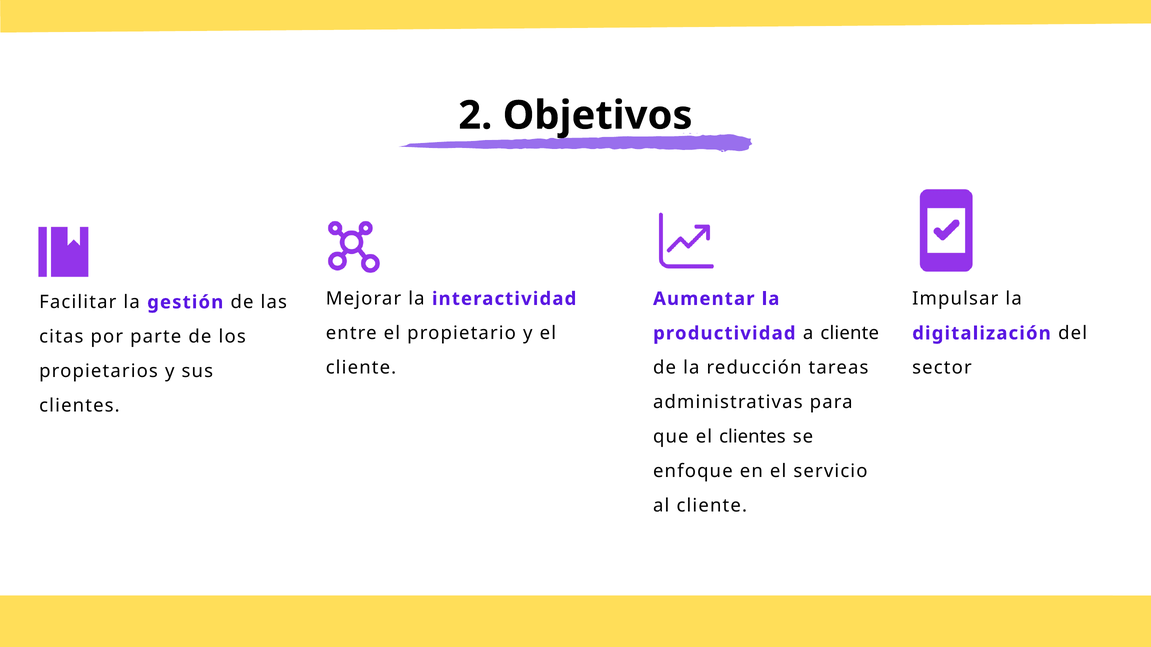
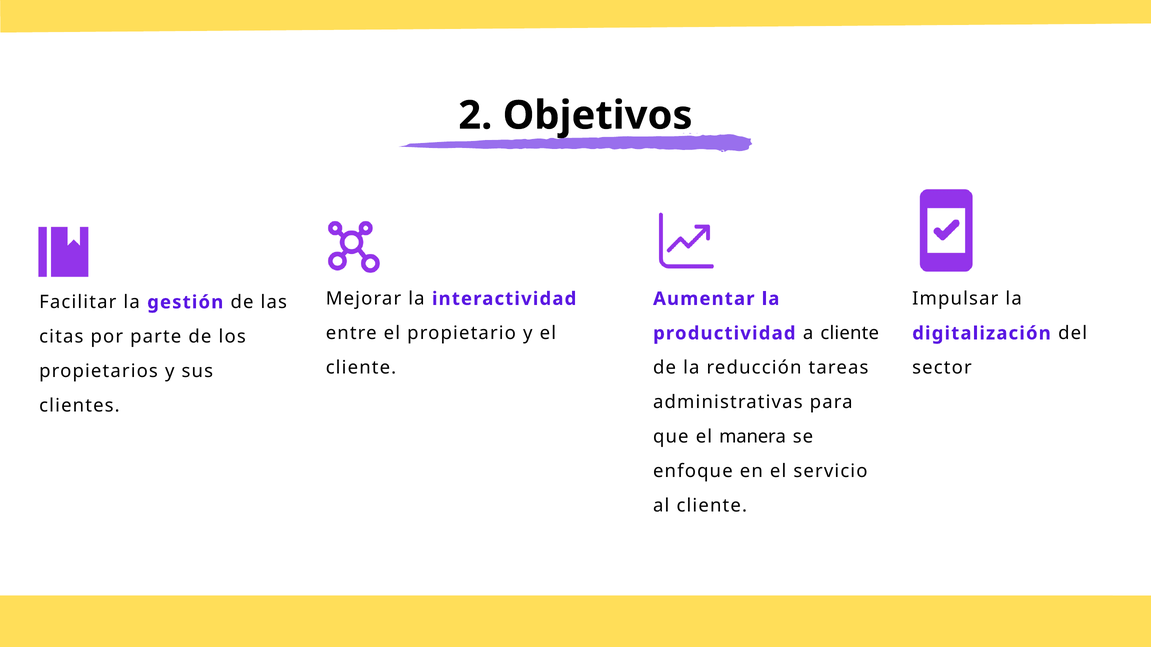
el clientes: clientes -> manera
